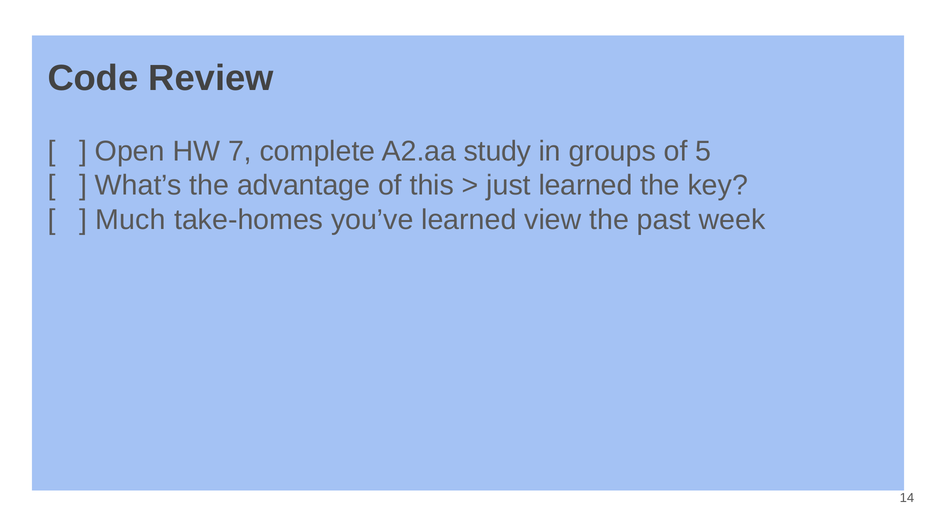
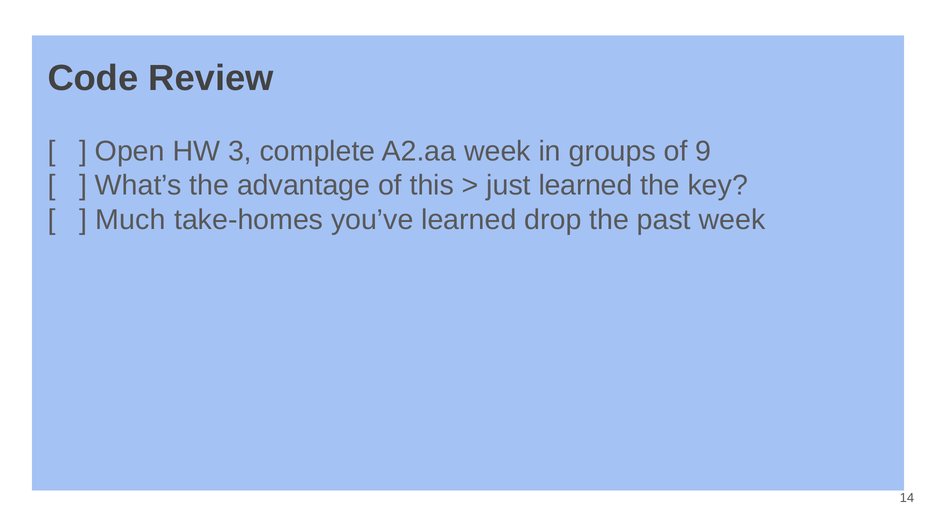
7: 7 -> 3
A2.aa study: study -> week
5: 5 -> 9
view: view -> drop
